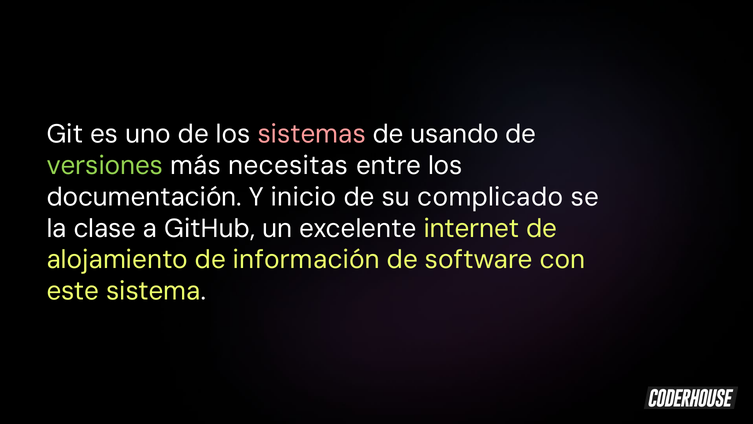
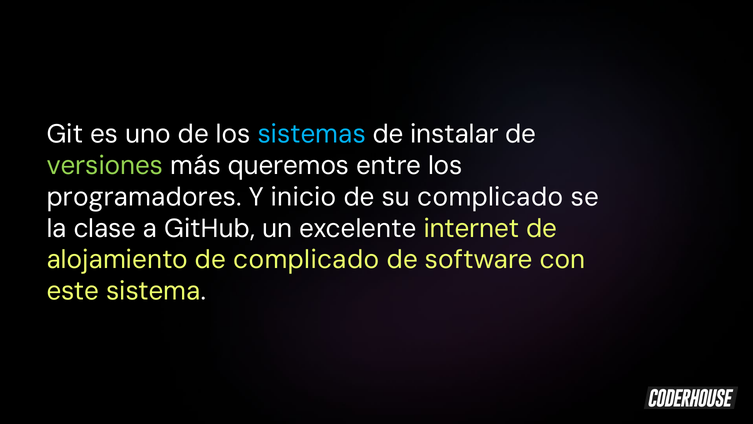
sistemas colour: pink -> light blue
usando: usando -> instalar
necesitas: necesitas -> queremos
documentación: documentación -> programadores
de información: información -> complicado
